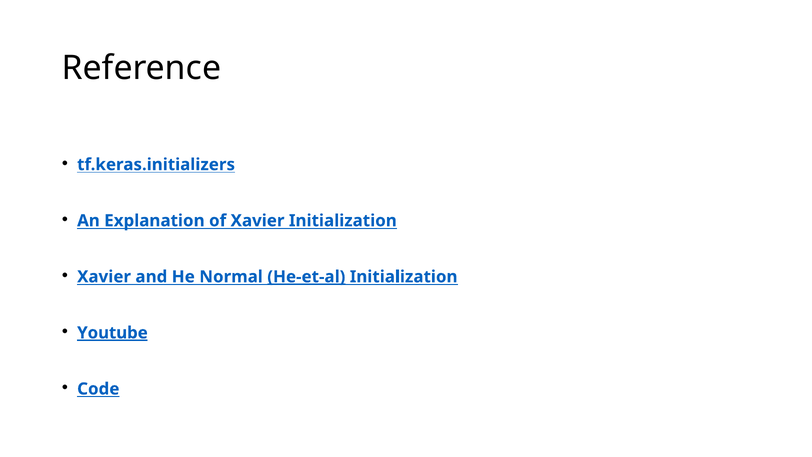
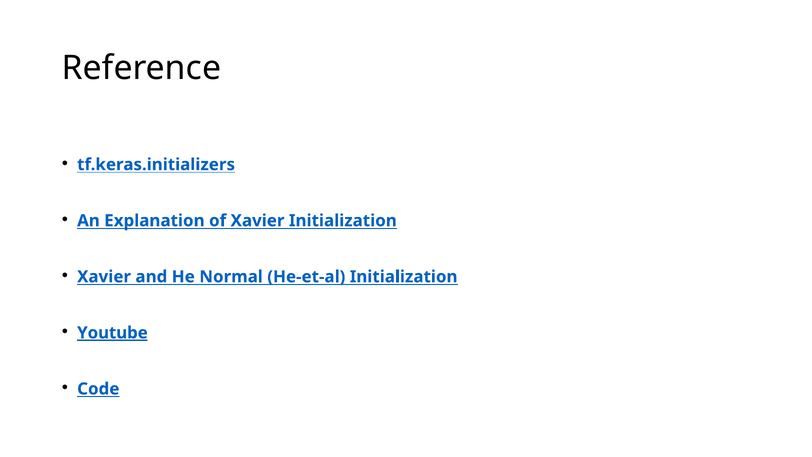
He-et-al underline: present -> none
